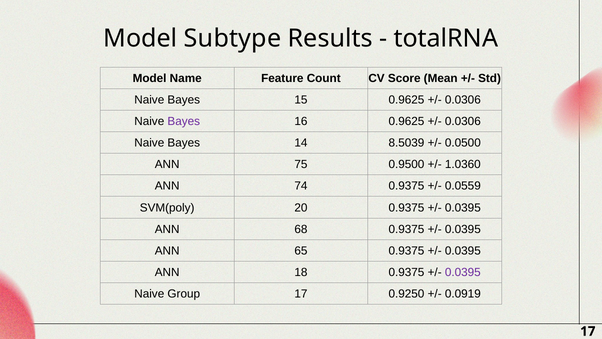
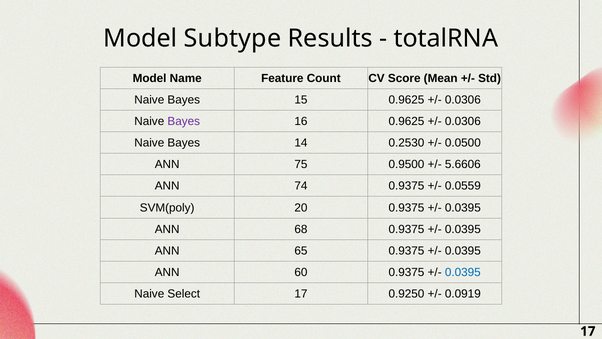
8.5039: 8.5039 -> 0.2530
1.0360: 1.0360 -> 5.6606
18: 18 -> 60
0.0395 at (463, 272) colour: purple -> blue
Group: Group -> Select
